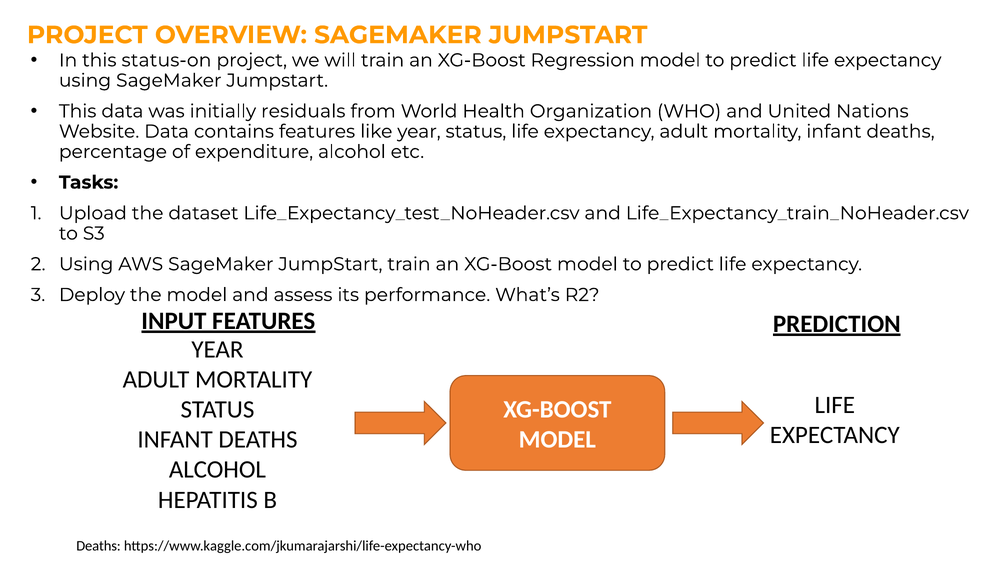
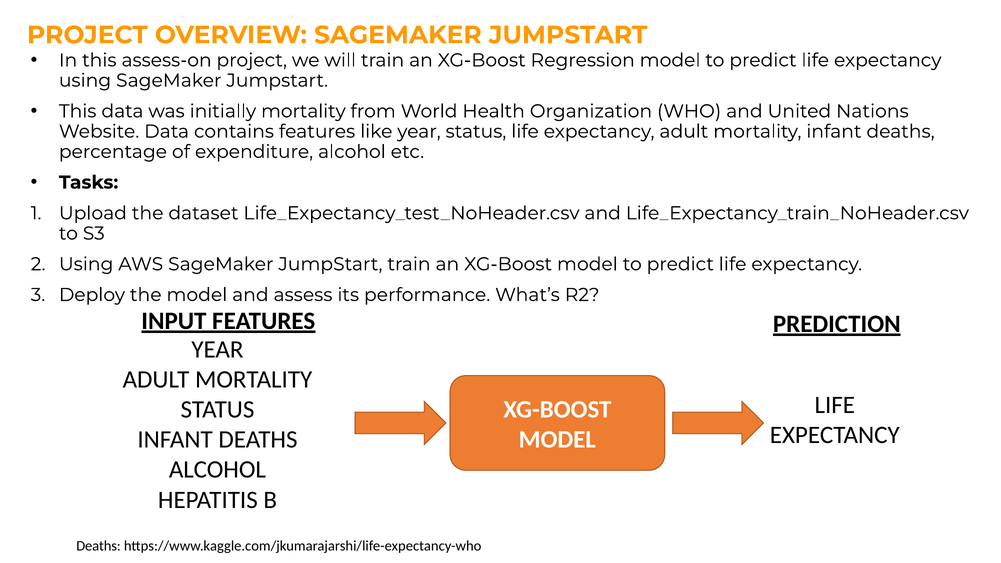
status-on: status-on -> assess-on
initially residuals: residuals -> mortality
